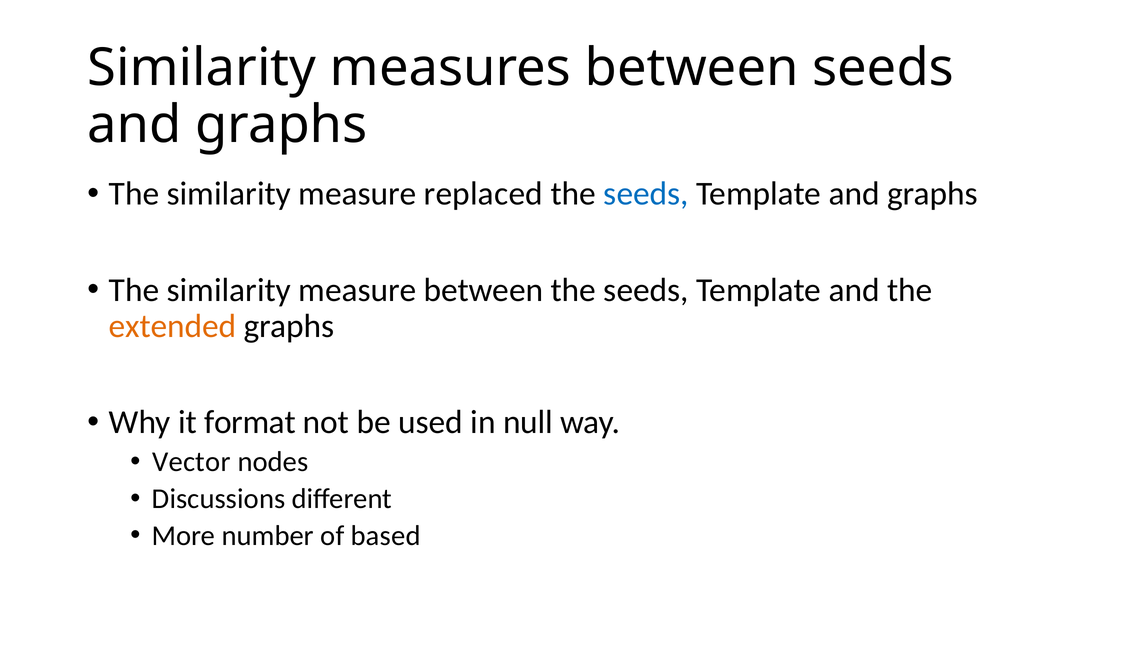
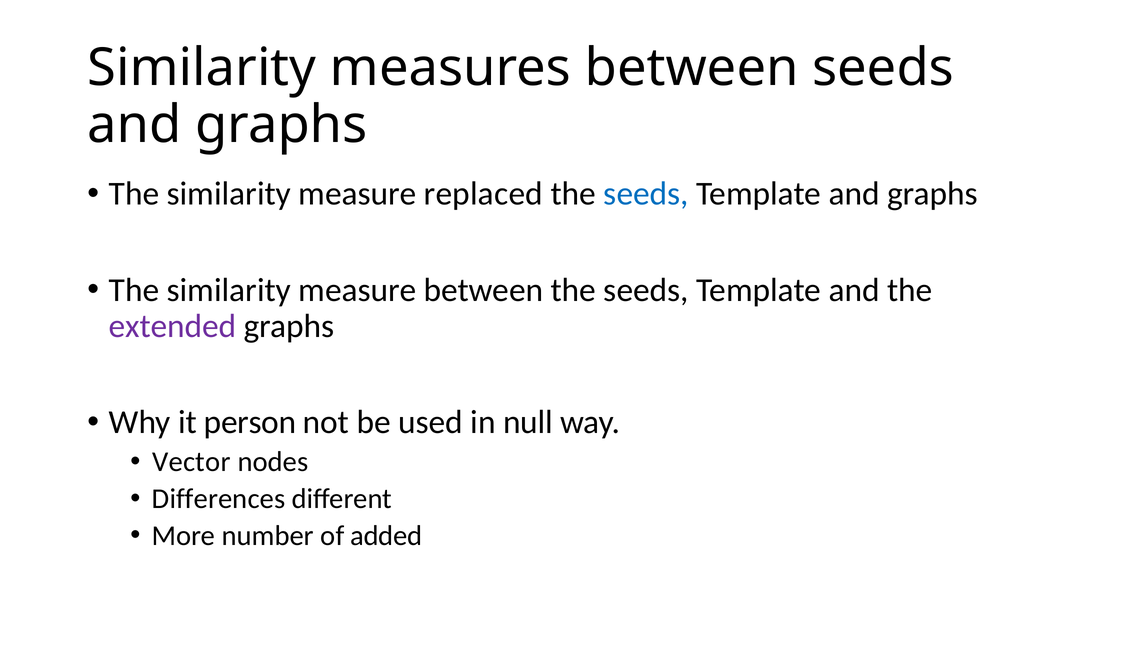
extended colour: orange -> purple
format: format -> person
Discussions: Discussions -> Differences
based: based -> added
